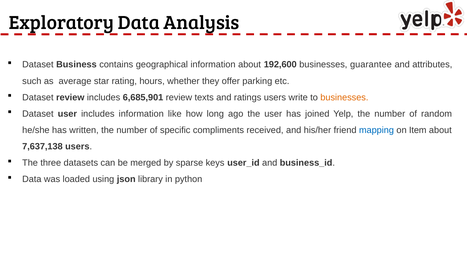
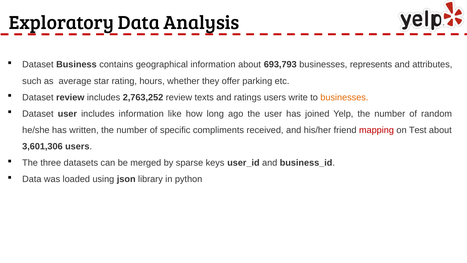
192,600: 192,600 -> 693,793
guarantee: guarantee -> represents
6,685,901: 6,685,901 -> 2,763,252
mapping colour: blue -> red
Item: Item -> Test
7,637,138: 7,637,138 -> 3,601,306
